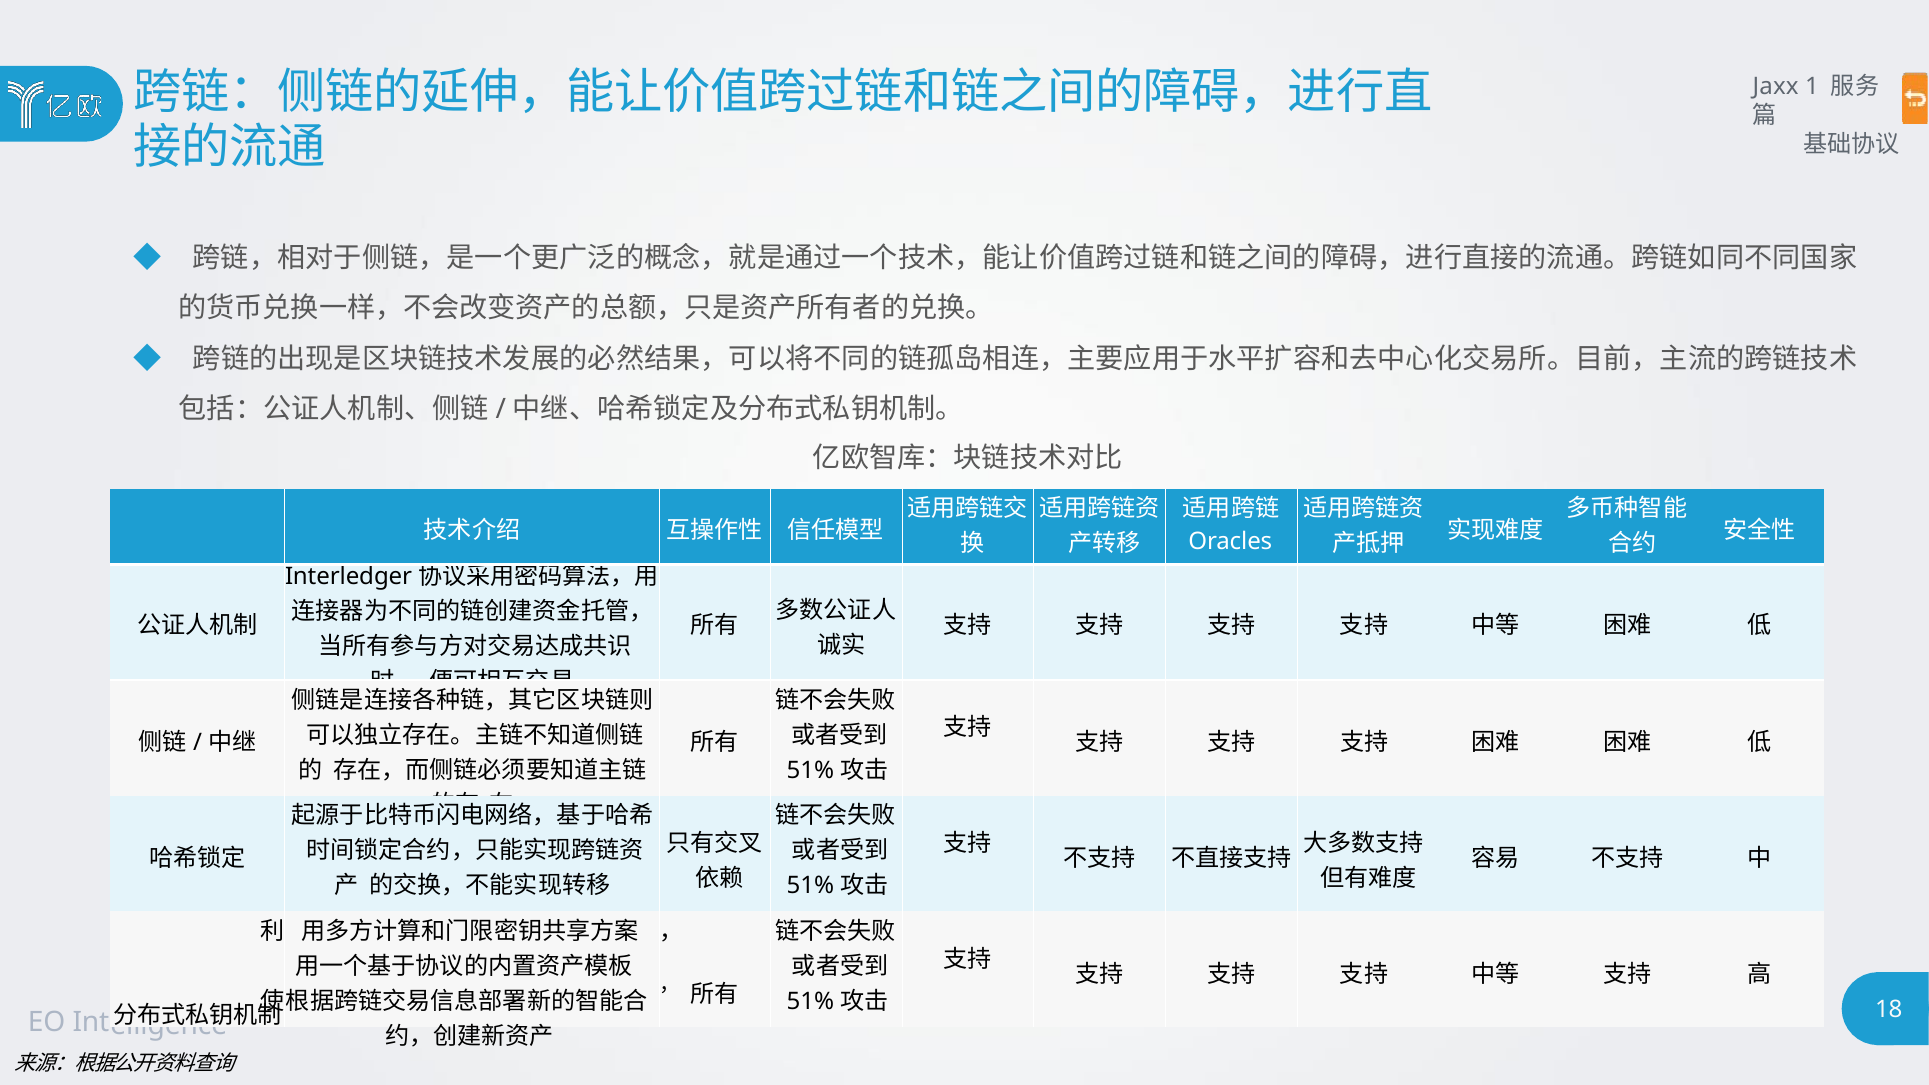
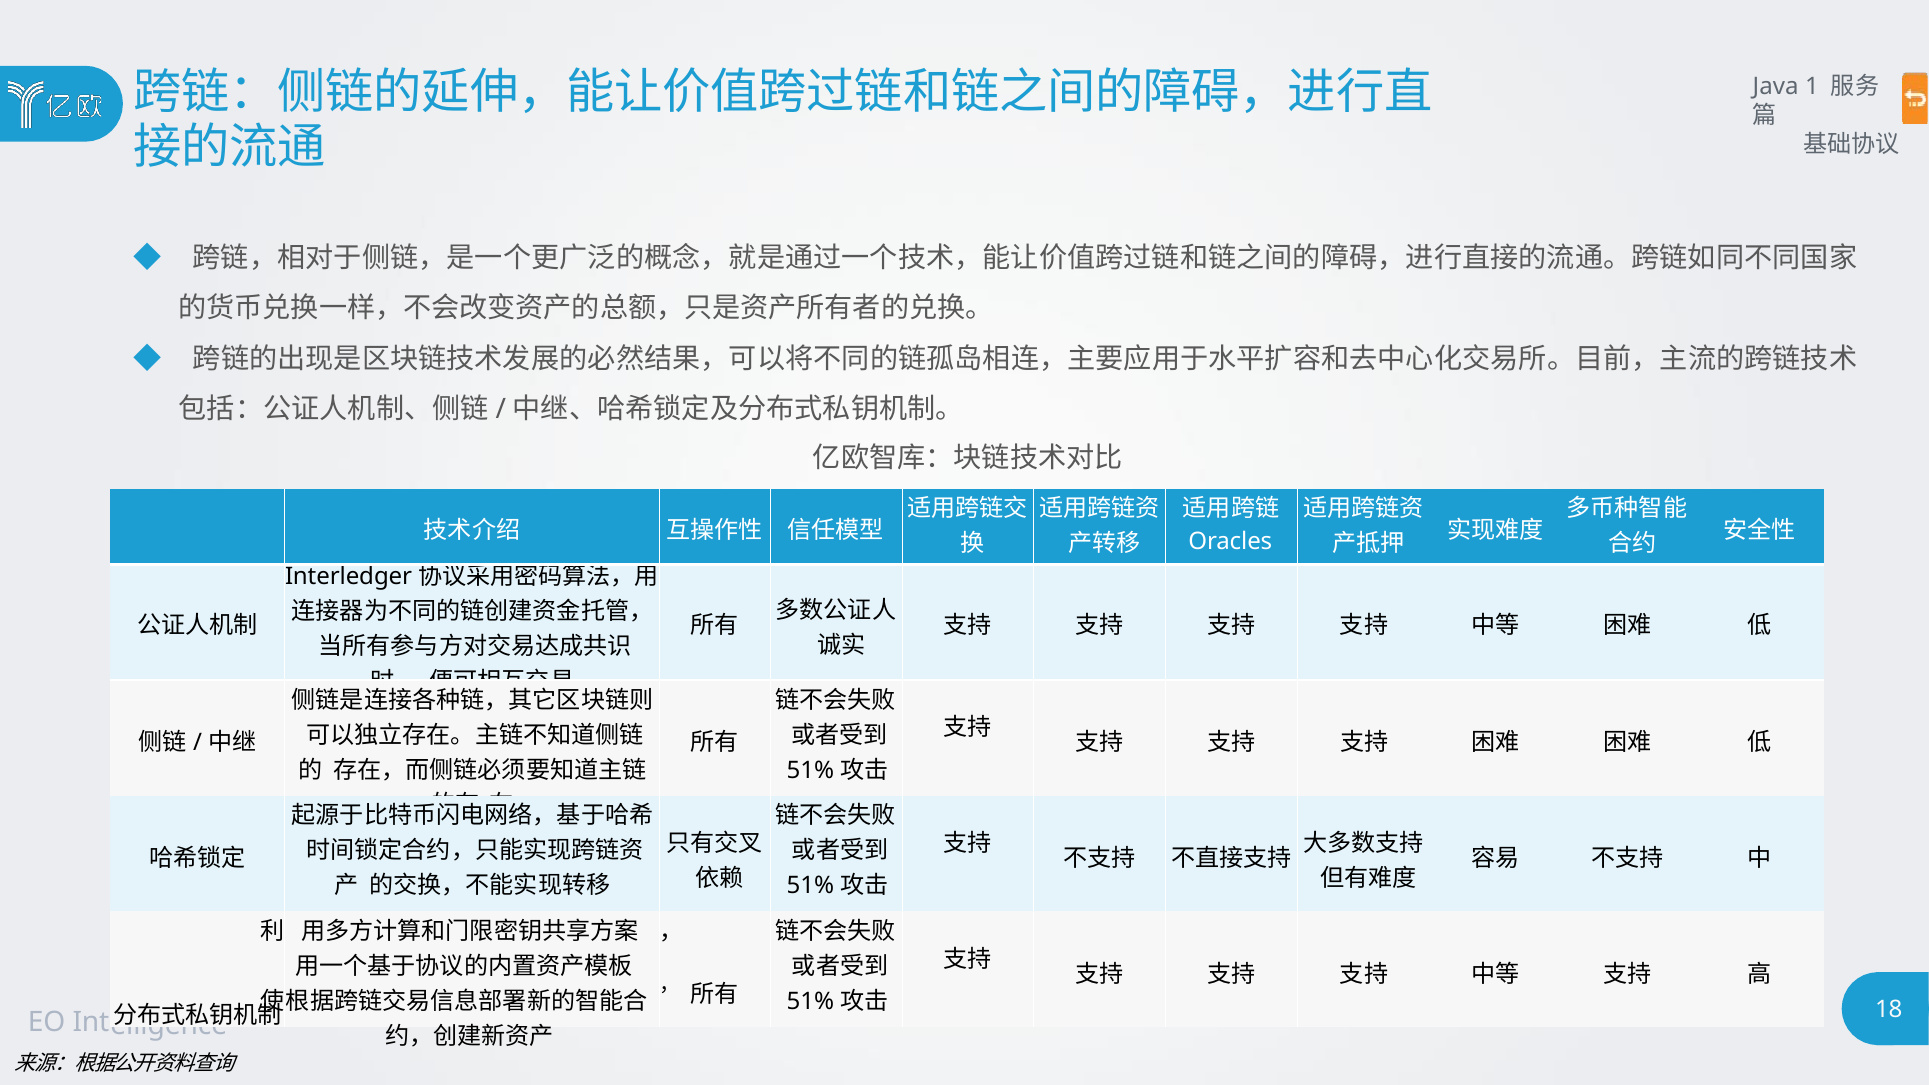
Jaxx: Jaxx -> Java
